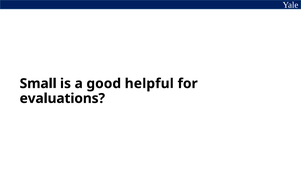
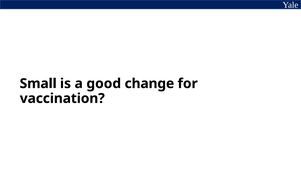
helpful: helpful -> change
evaluations: evaluations -> vaccination
